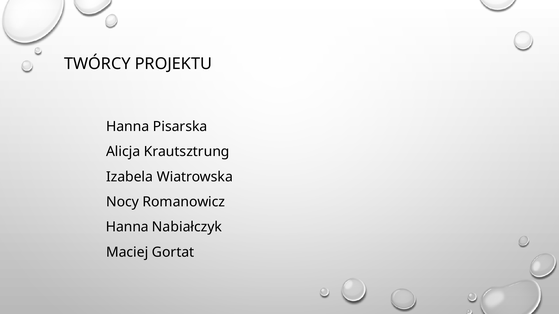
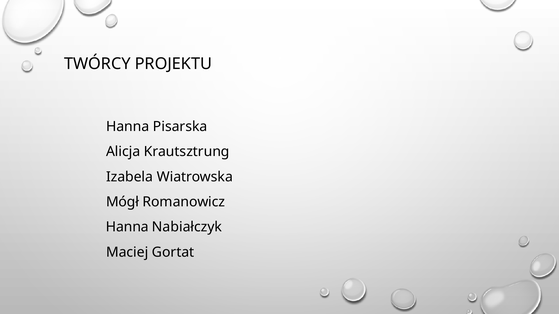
Nocy: Nocy -> Mógł
